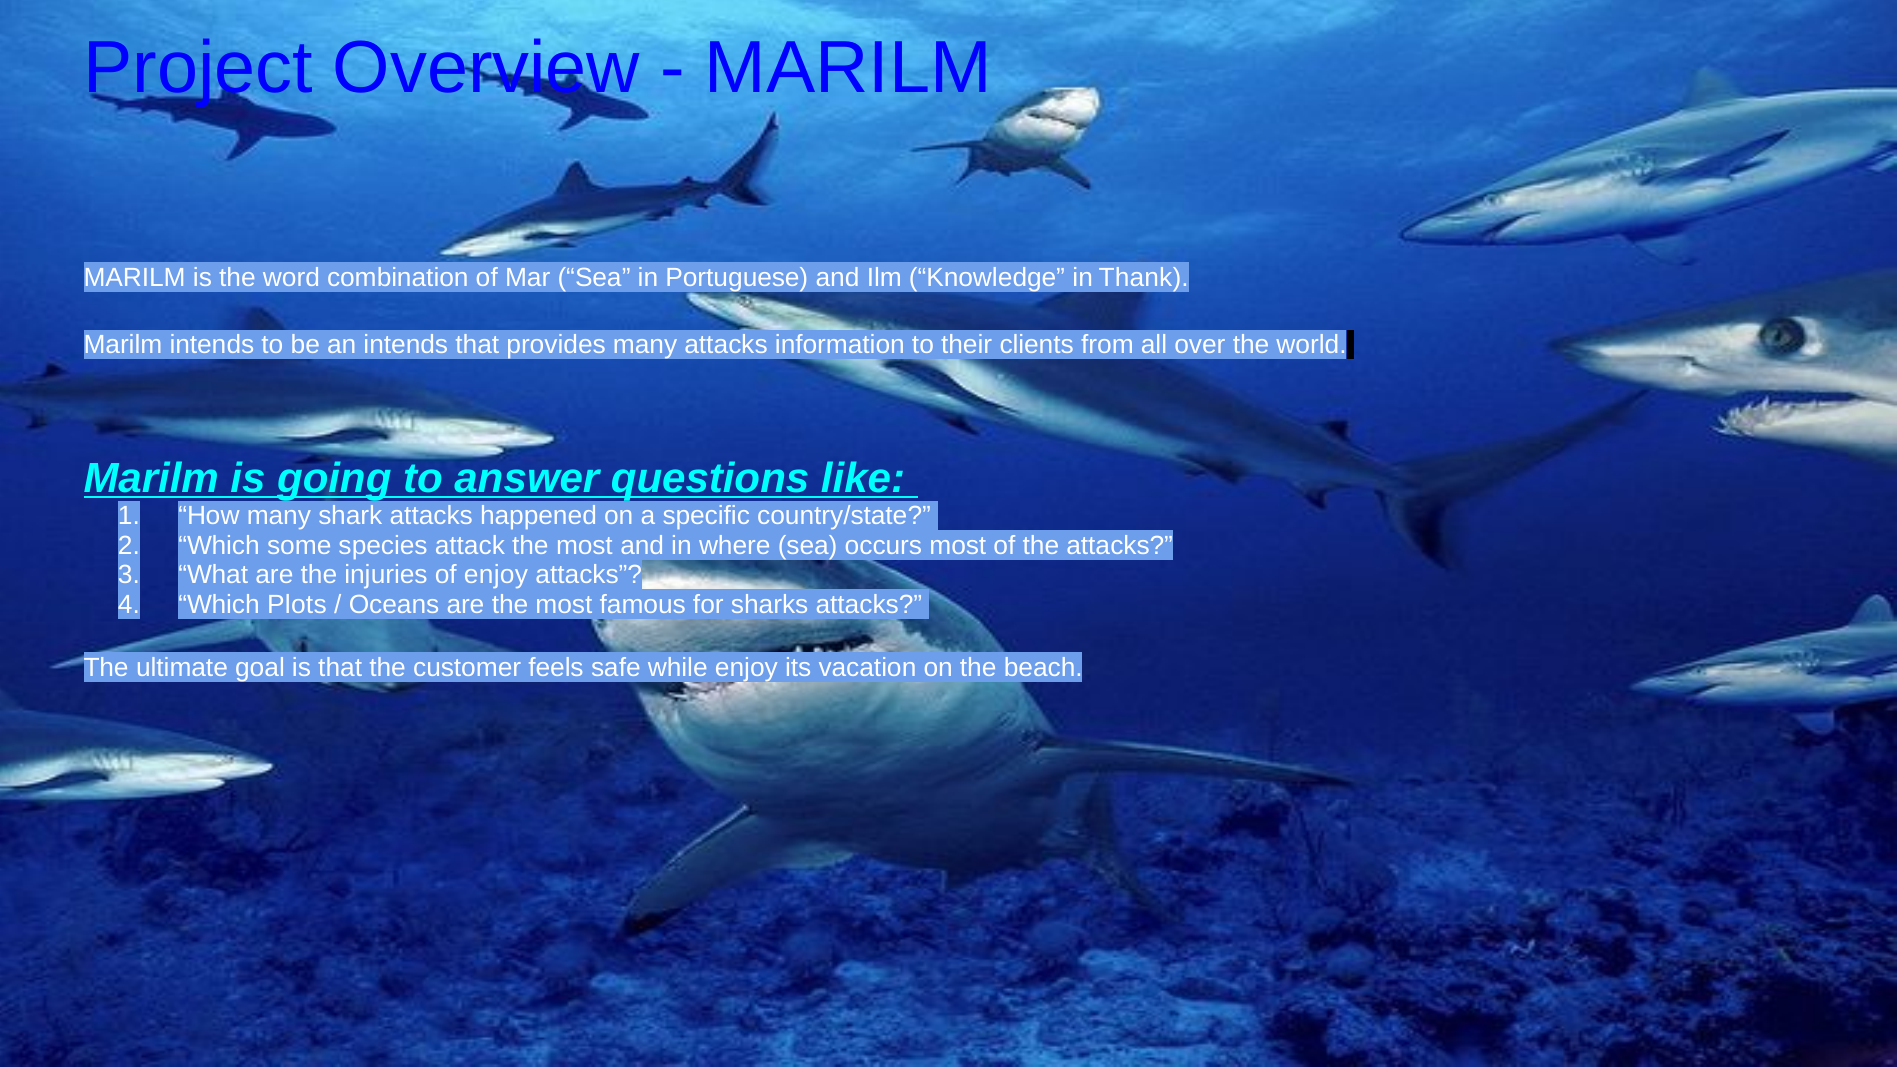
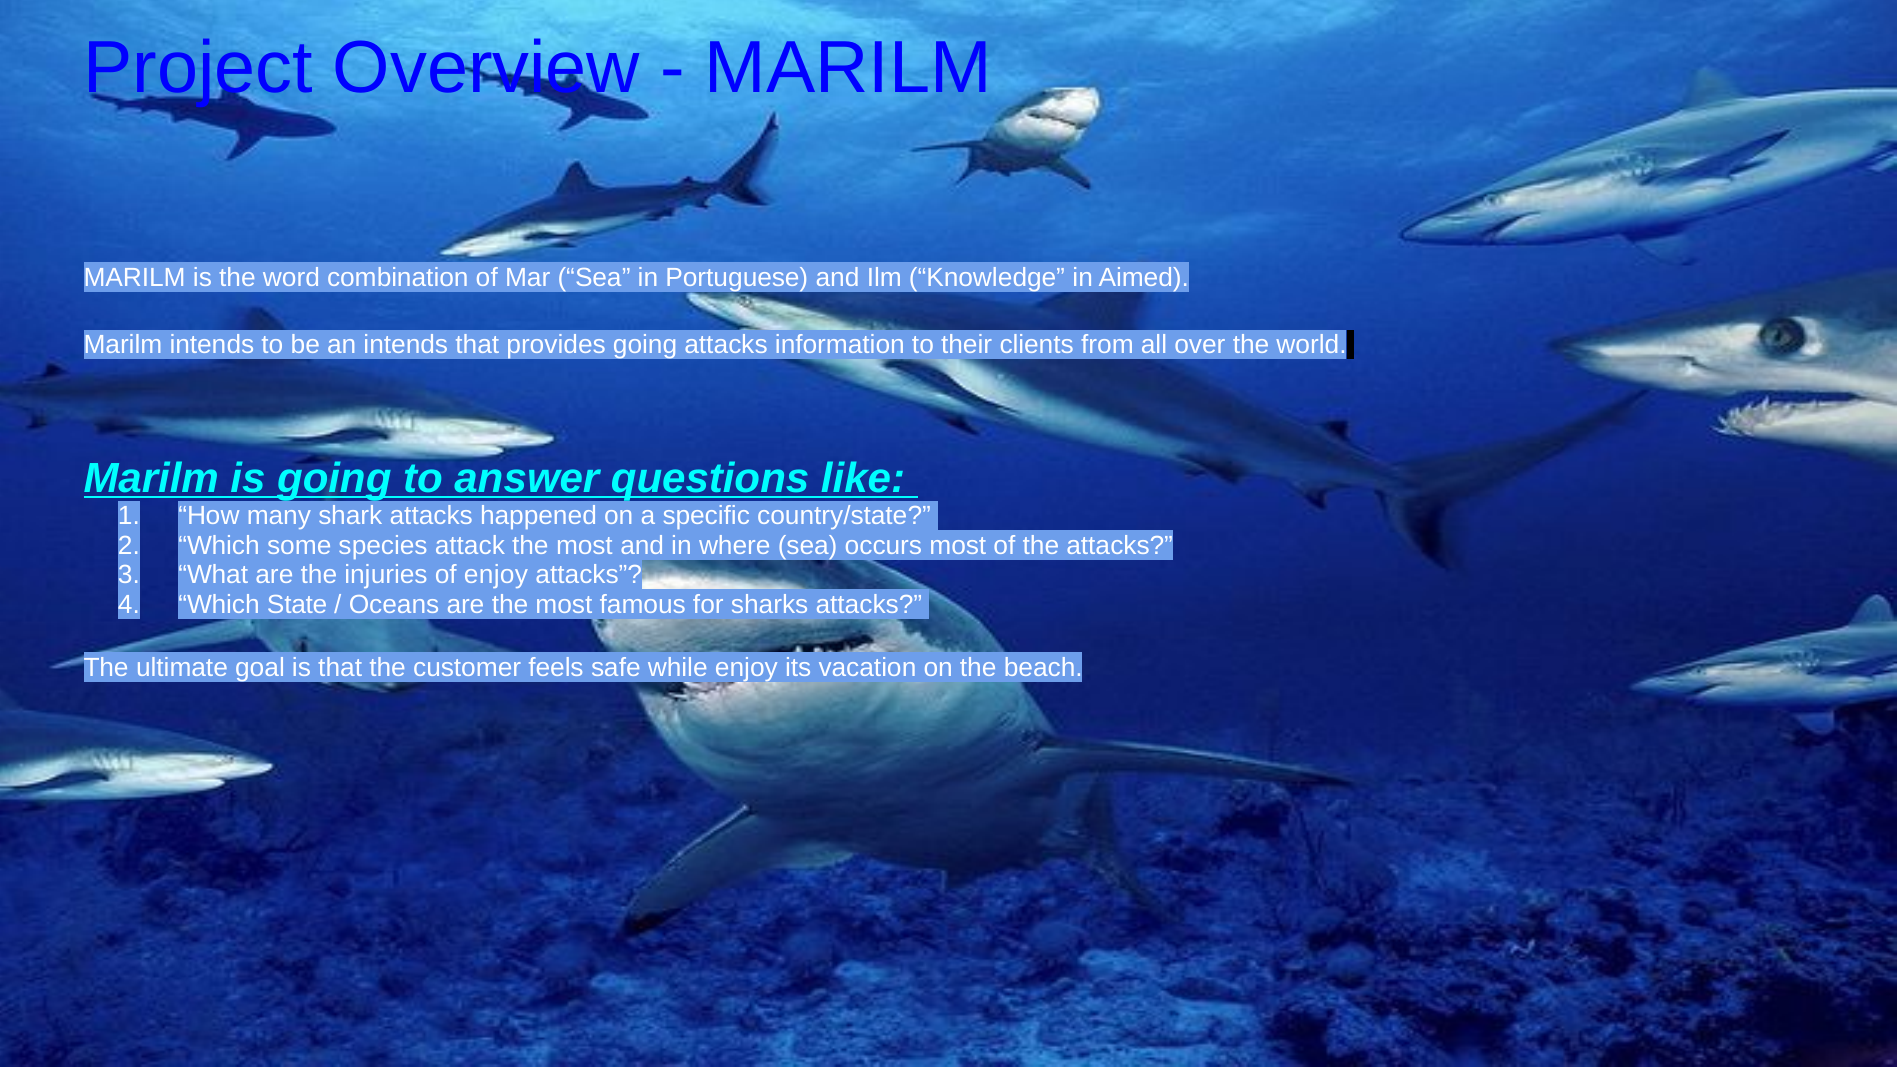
Thank: Thank -> Aimed
provides many: many -> going
Plots: Plots -> State
